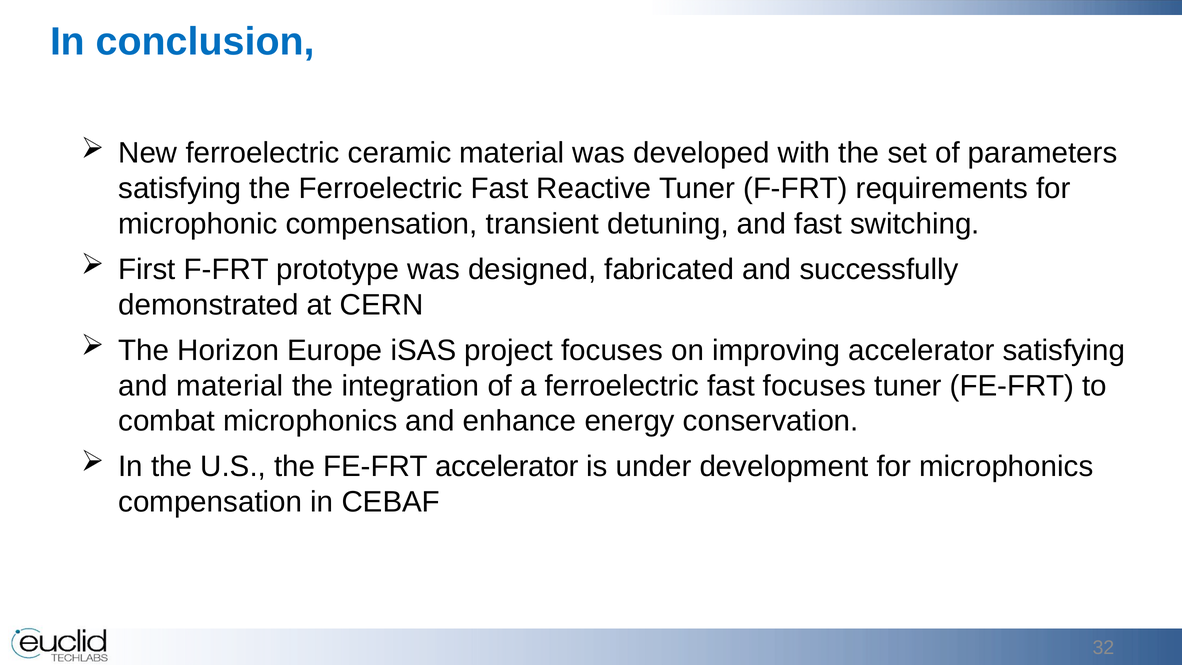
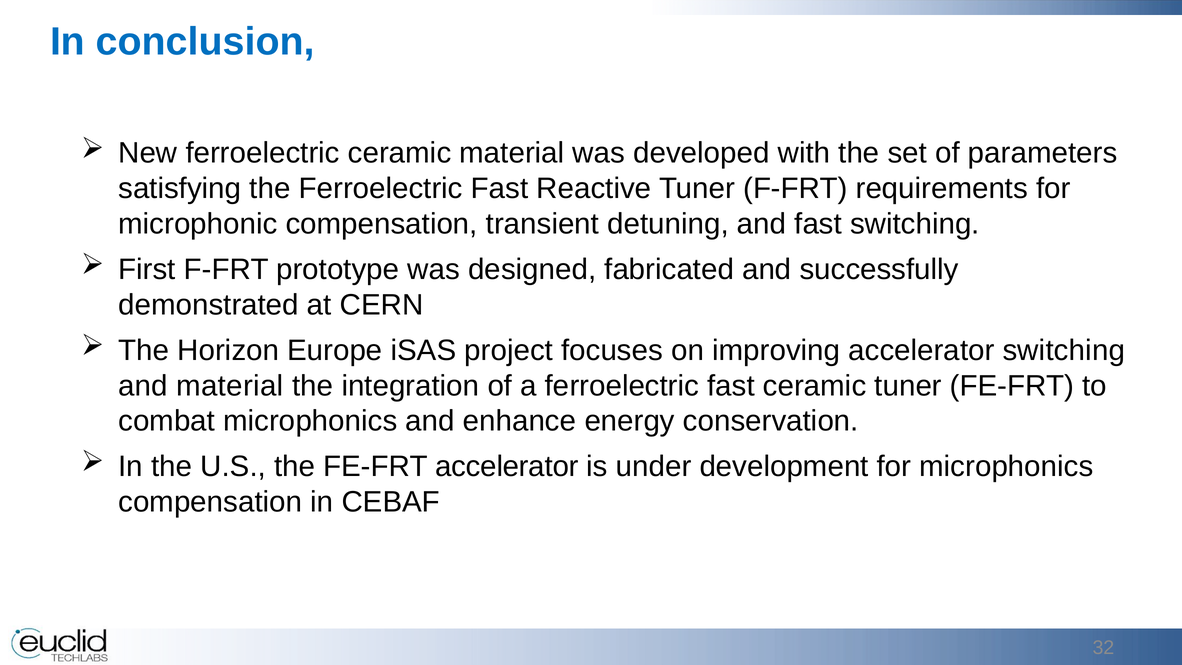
accelerator satisfying: satisfying -> switching
fast focuses: focuses -> ceramic
